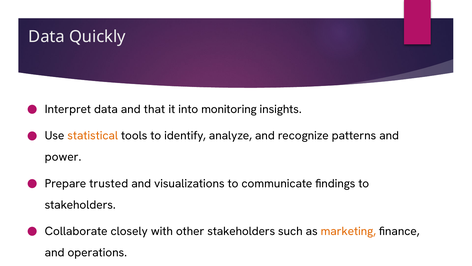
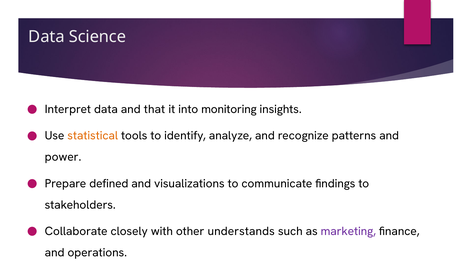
Quickly: Quickly -> Science
trusted: trusted -> defined
other stakeholders: stakeholders -> understands
marketing colour: orange -> purple
